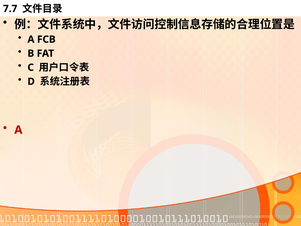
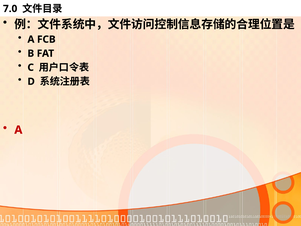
7.7: 7.7 -> 7.0
